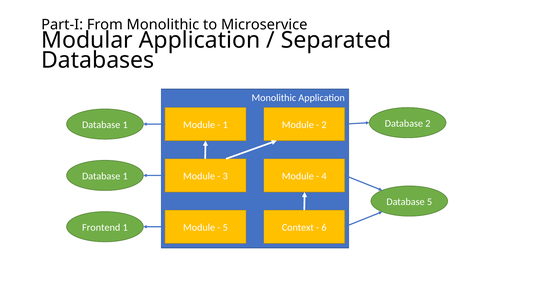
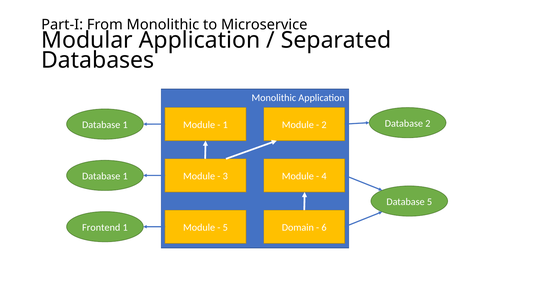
Context: Context -> Domain
